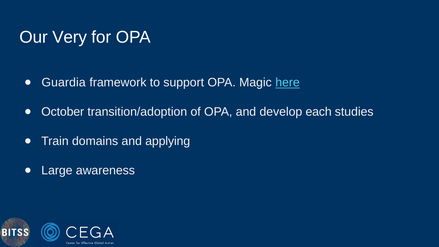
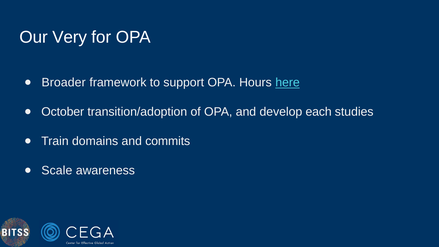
Guardia: Guardia -> Broader
Magic: Magic -> Hours
applying: applying -> commits
Large: Large -> Scale
